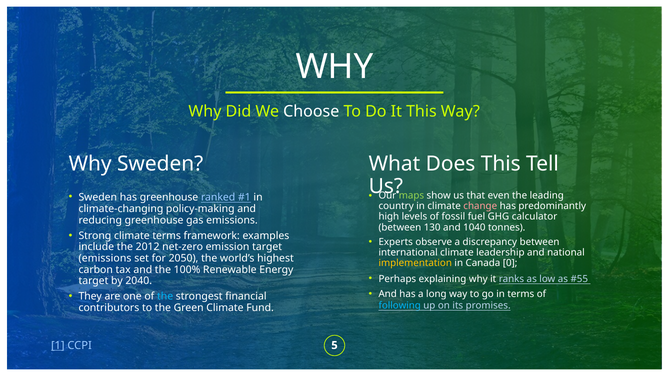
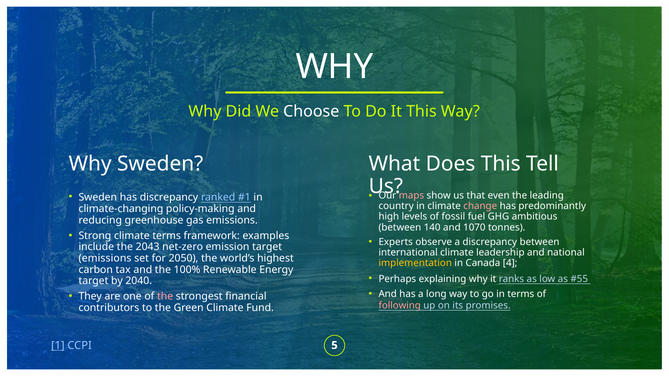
maps colour: light green -> pink
has greenhouse: greenhouse -> discrepancy
calculator: calculator -> ambitious
130: 130 -> 140
1040: 1040 -> 1070
2012: 2012 -> 2043
0: 0 -> 4
the at (165, 297) colour: light blue -> pink
following colour: light blue -> pink
